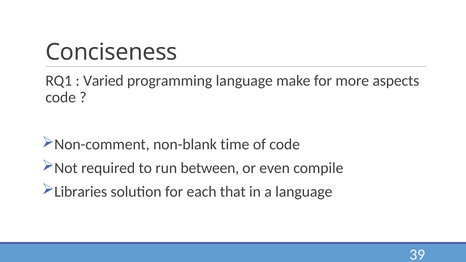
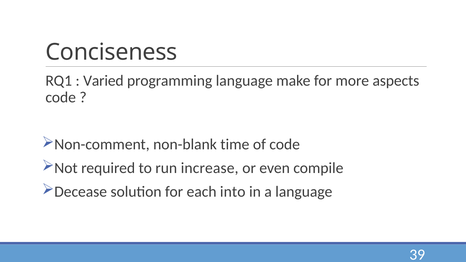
between: between -> increase
Libraries: Libraries -> Decease
that: that -> into
